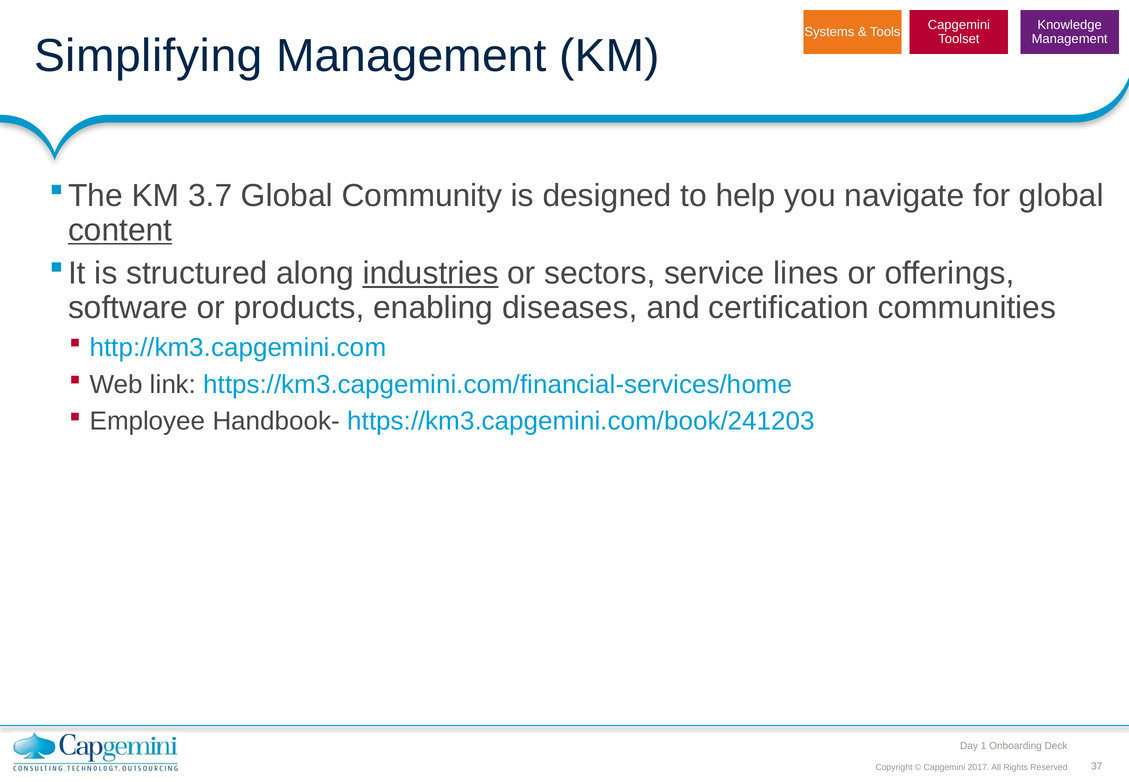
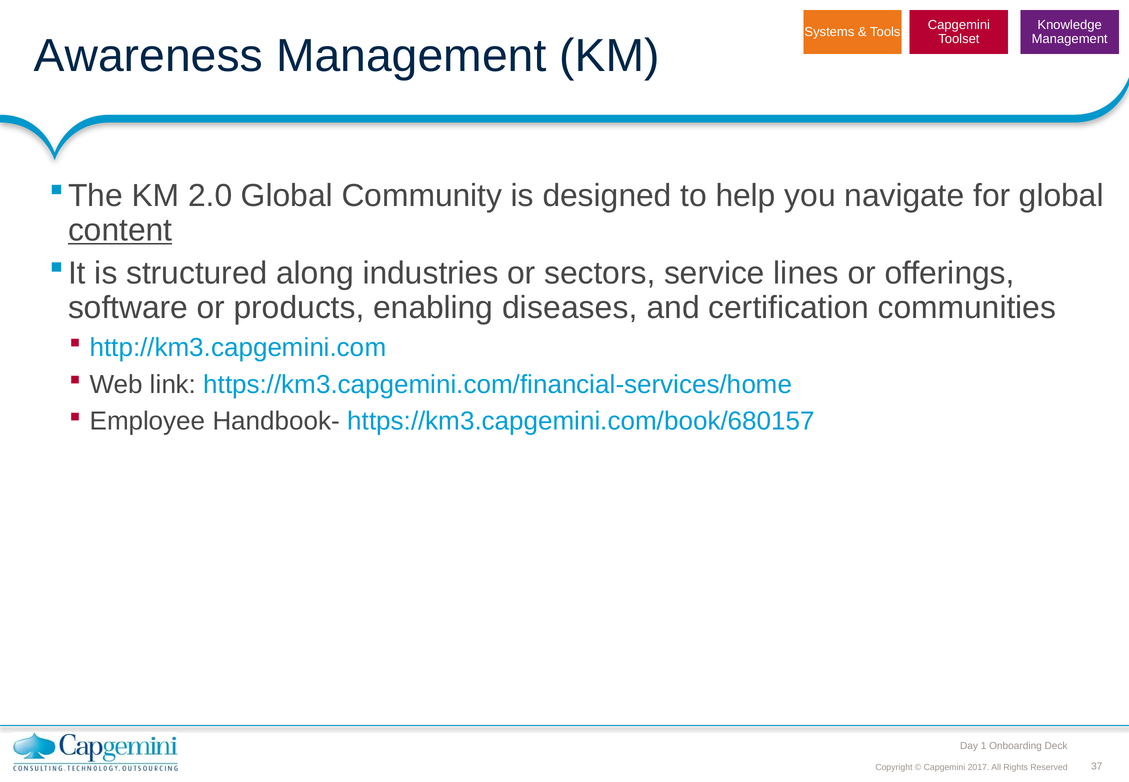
Simplifying: Simplifying -> Awareness
3.7: 3.7 -> 2.0
industries underline: present -> none
https://km3.capgemini.com/book/241203: https://km3.capgemini.com/book/241203 -> https://km3.capgemini.com/book/680157
